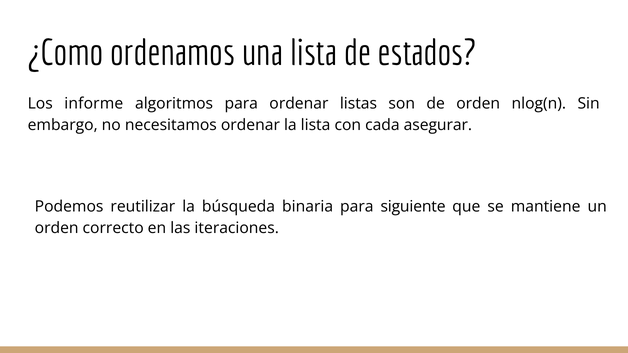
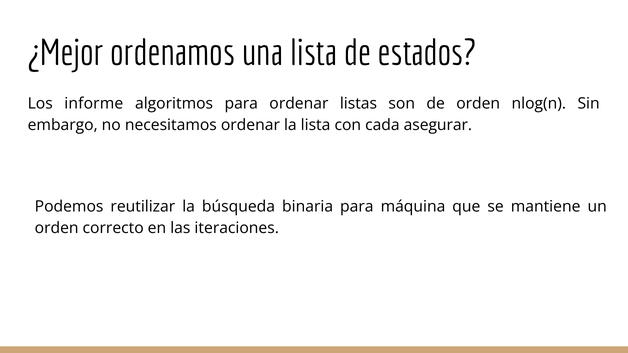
¿Como: ¿Como -> ¿Mejor
siguiente: siguiente -> máquina
